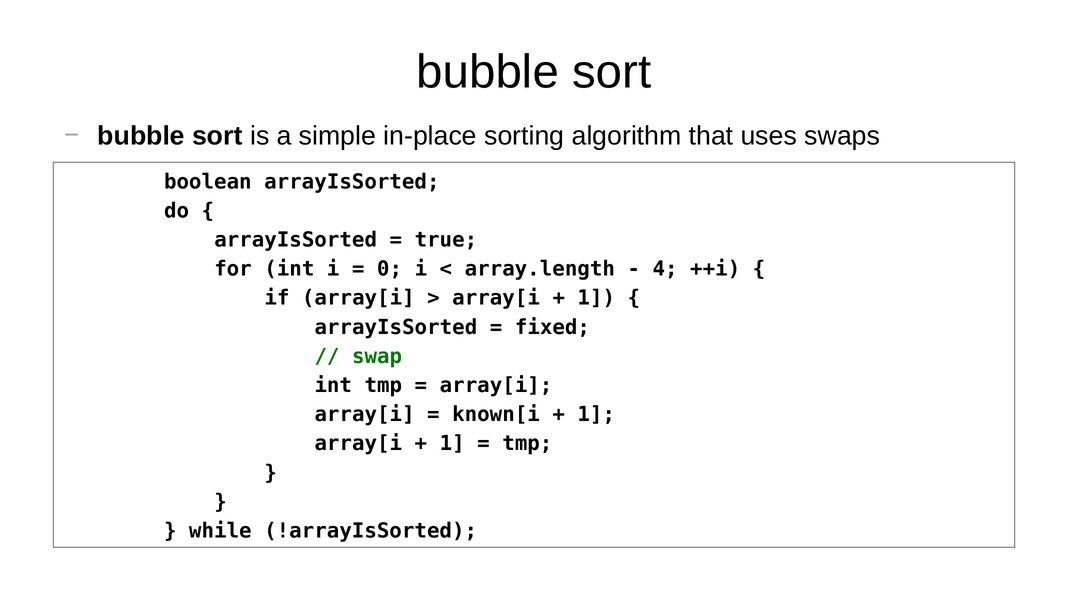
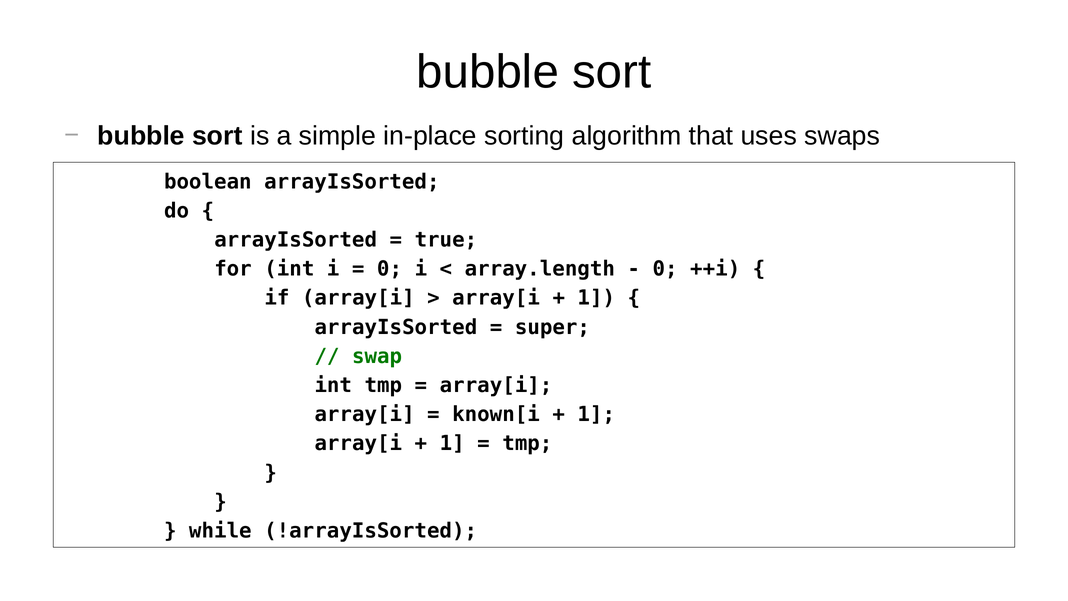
4 at (665, 269): 4 -> 0
fixed: fixed -> super
